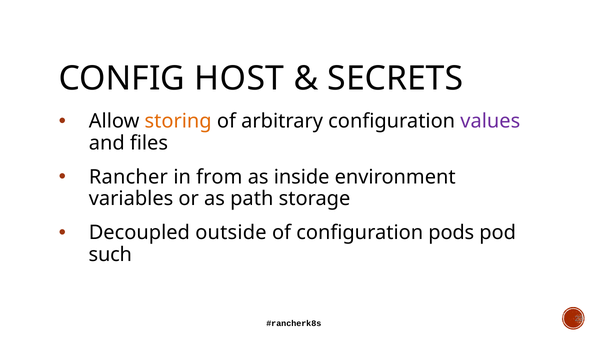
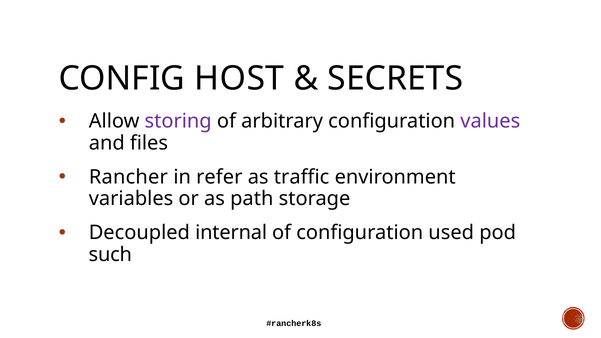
storing colour: orange -> purple
from: from -> refer
inside: inside -> traffic
outside: outside -> internal
pods: pods -> used
